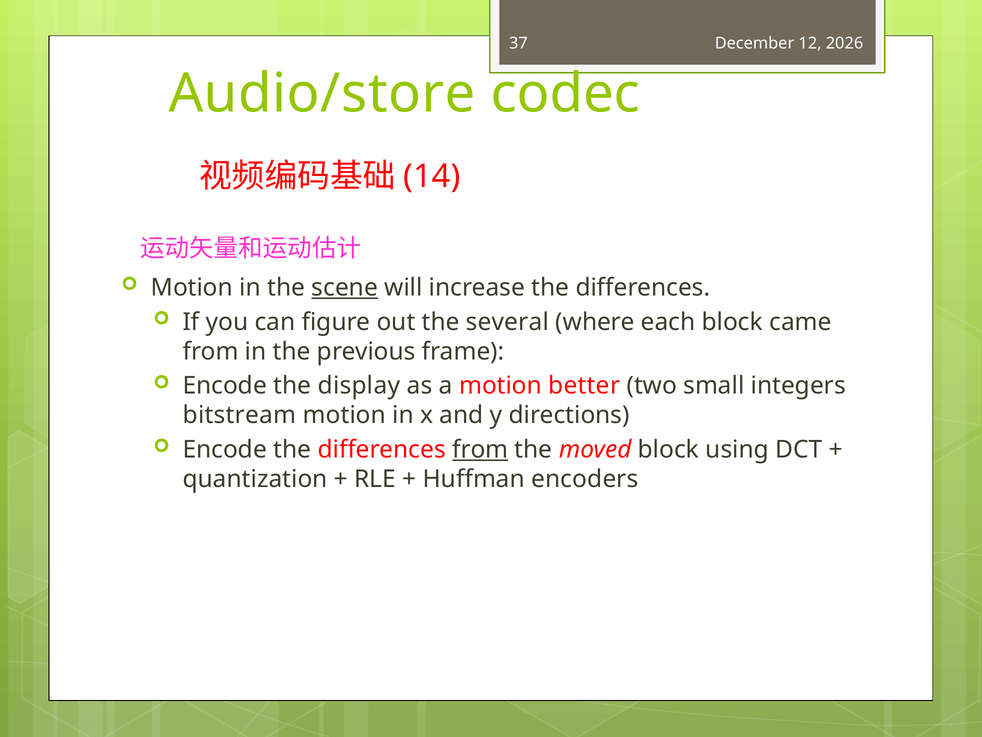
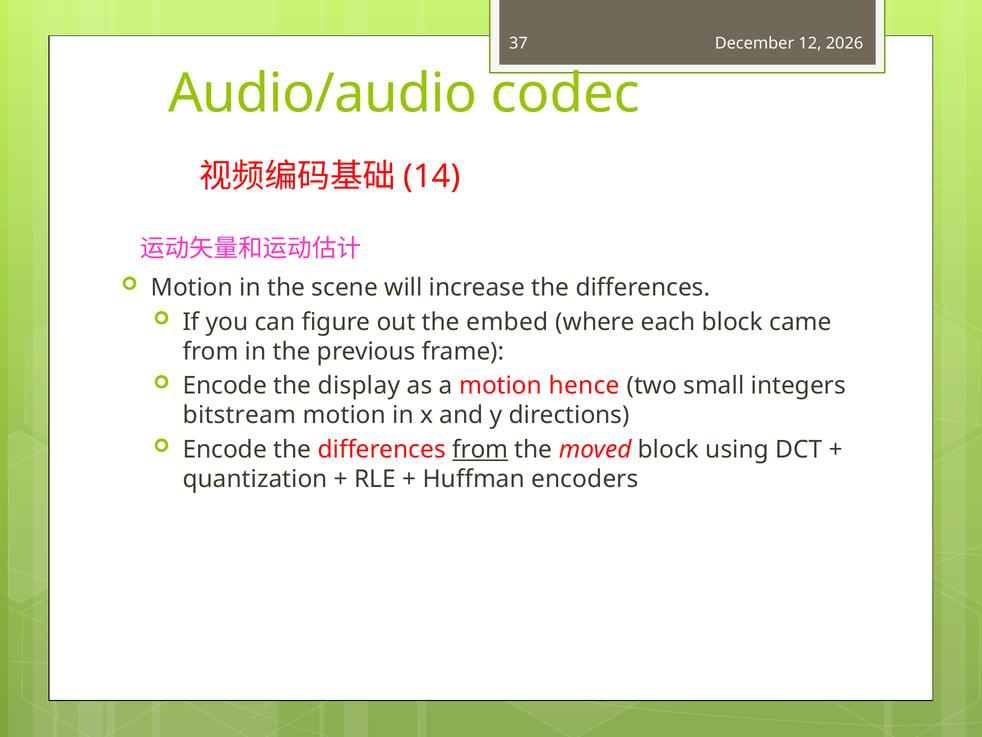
Audio/store: Audio/store -> Audio/audio
scene underline: present -> none
several: several -> embed
better: better -> hence
